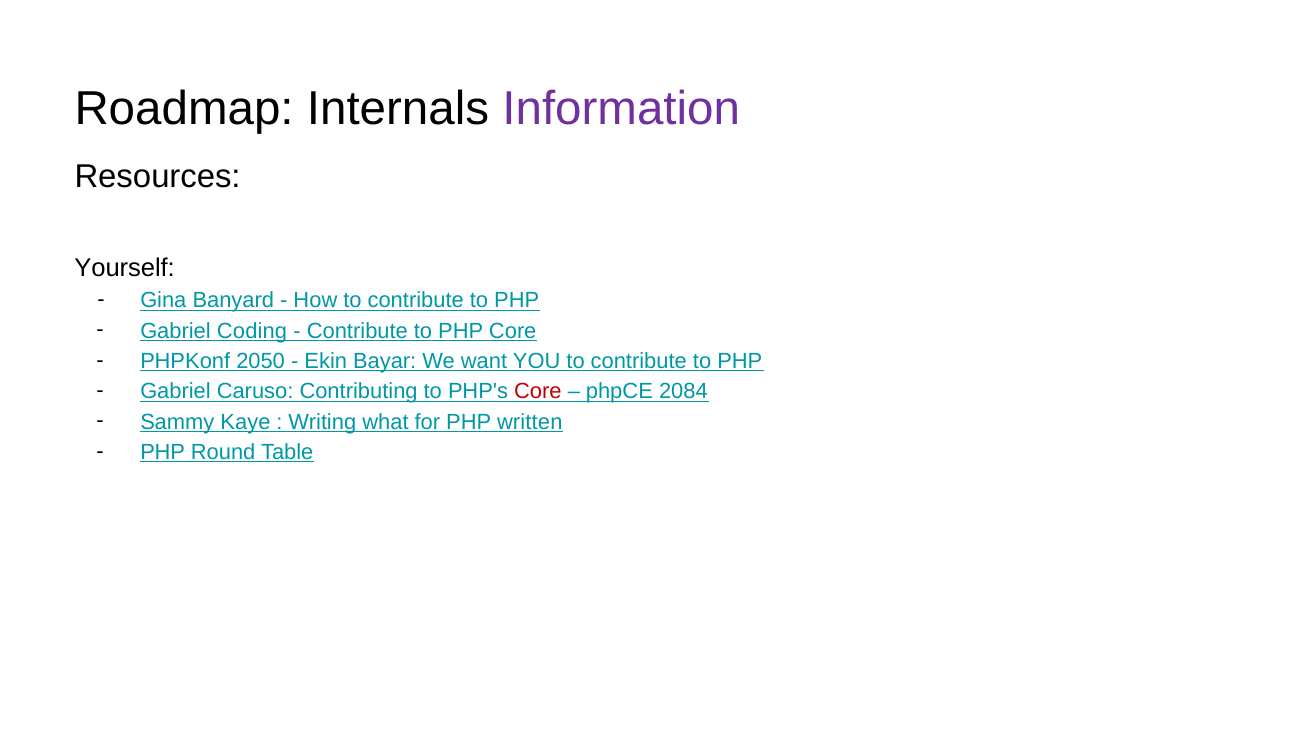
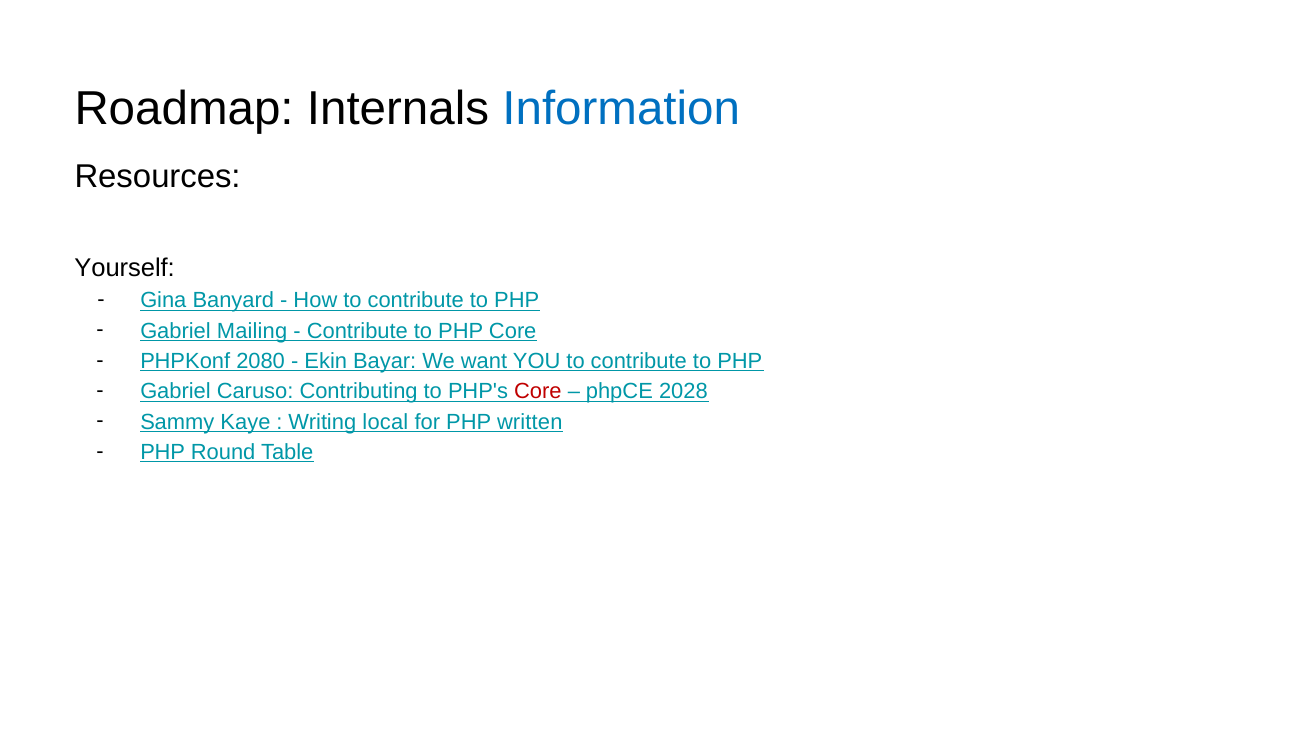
Information colour: purple -> blue
Coding: Coding -> Mailing
2050: 2050 -> 2080
2084: 2084 -> 2028
what: what -> local
